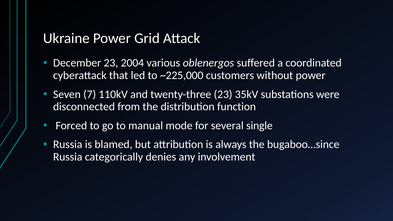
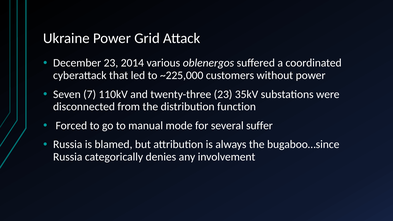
2004: 2004 -> 2014
single: single -> suffer
